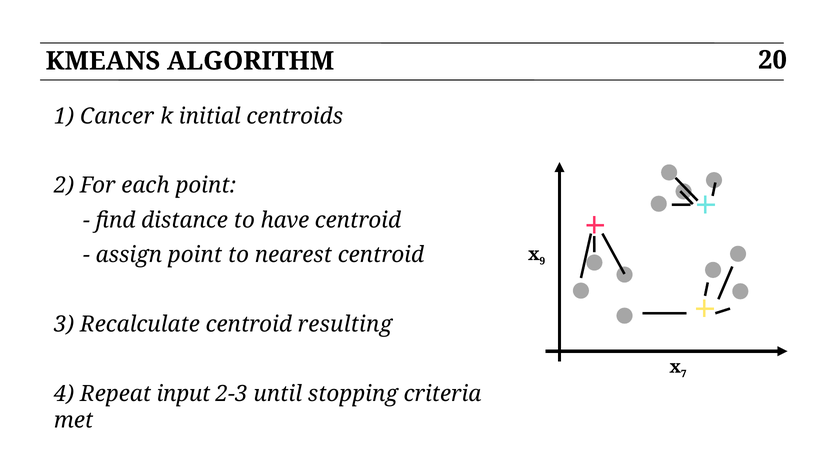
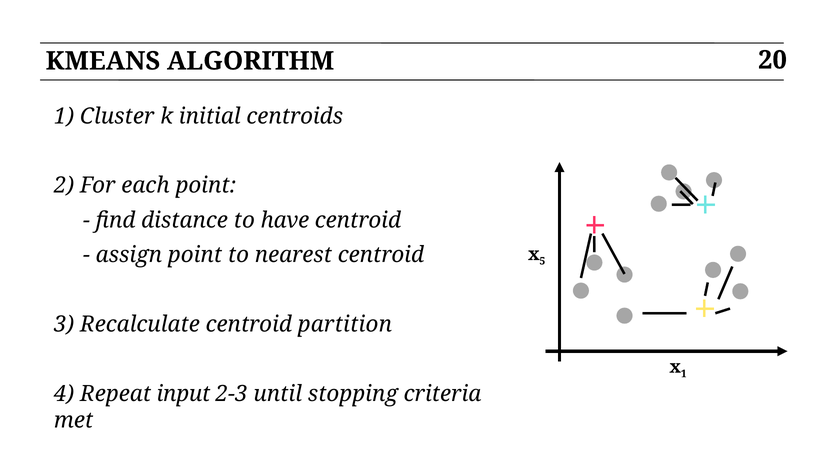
Cancer: Cancer -> Cluster
9: 9 -> 5
resulting: resulting -> partition
7 at (684, 374): 7 -> 1
